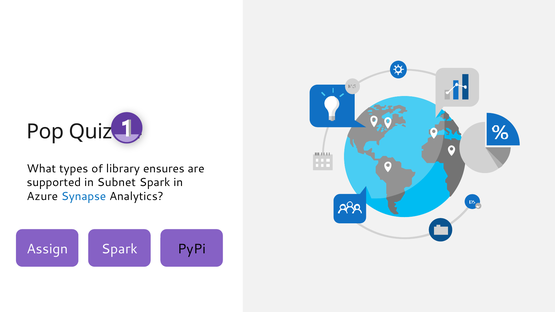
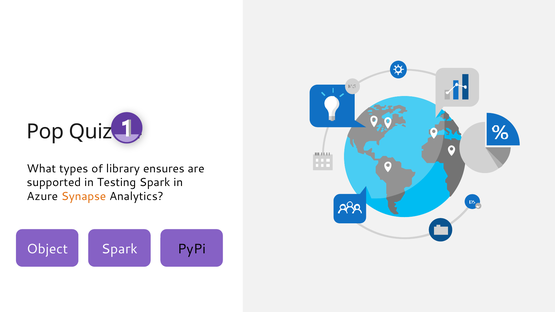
Subnet: Subnet -> Testing
Synapse colour: blue -> orange
Assign: Assign -> Object
